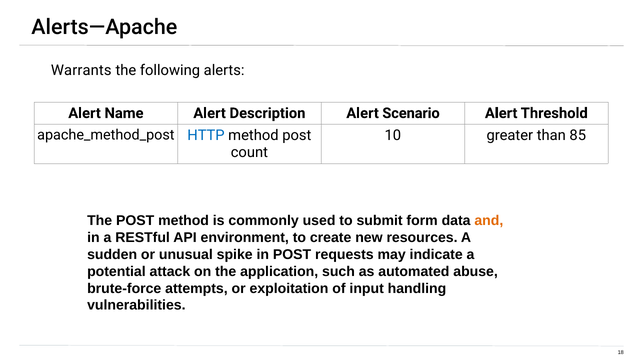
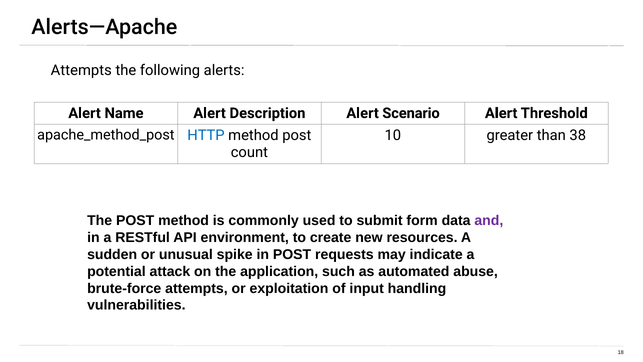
Warrants at (81, 70): Warrants -> Attempts
85: 85 -> 38
and colour: orange -> purple
